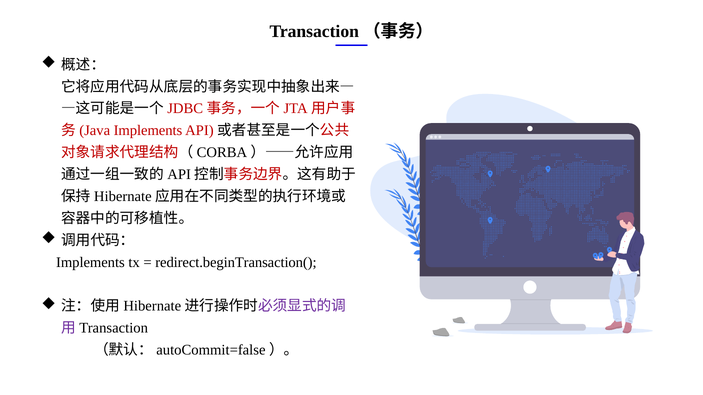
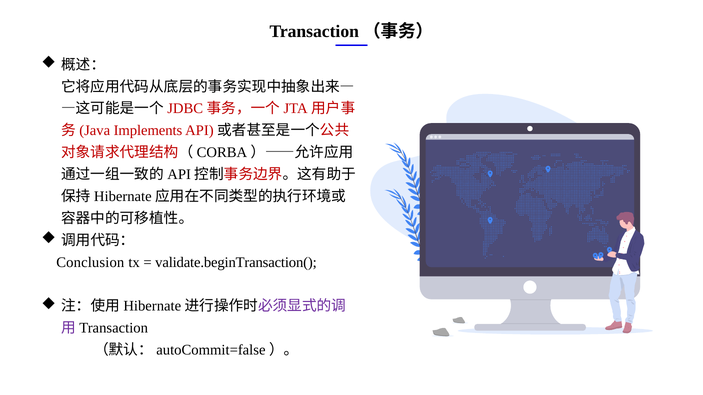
Implements at (90, 262): Implements -> Conclusion
redirect.beginTransaction(: redirect.beginTransaction( -> validate.beginTransaction(
